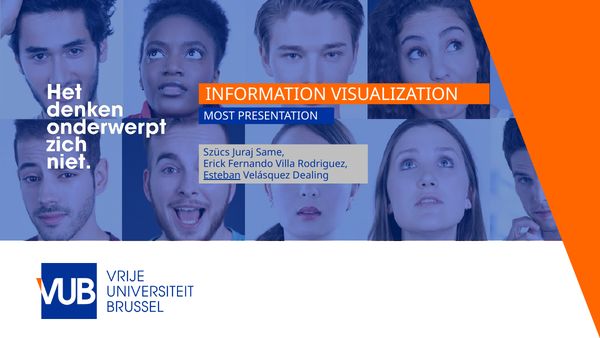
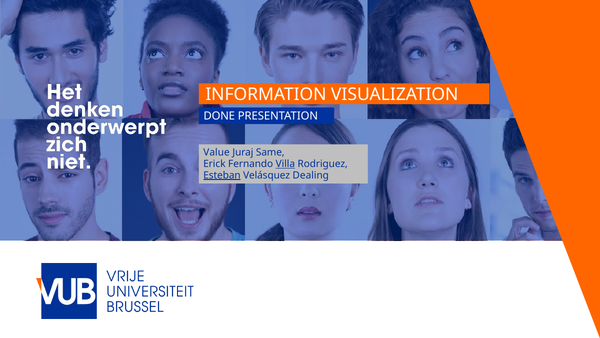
MOST: MOST -> DONE
Szücs: Szücs -> Value
Villa underline: none -> present
